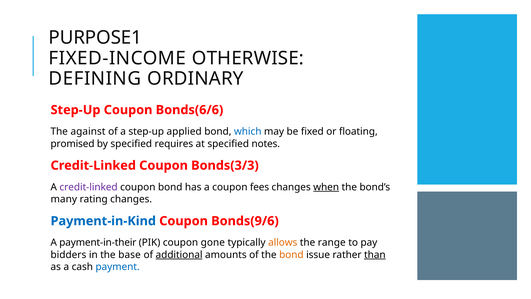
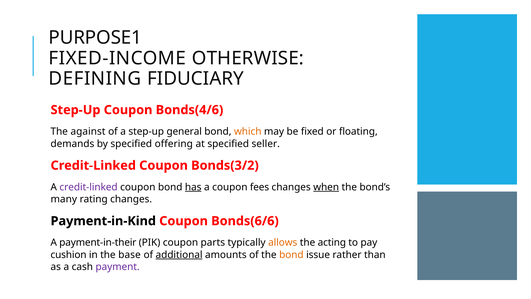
ORDINARY: ORDINARY -> FIDUCIARY
Bonds(6/6: Bonds(6/6 -> Bonds(4/6
applied: applied -> general
which colour: blue -> orange
promised: promised -> demands
requires: requires -> offering
notes: notes -> seller
Bonds(3/3: Bonds(3/3 -> Bonds(3/2
has underline: none -> present
Payment-in-Kind colour: blue -> black
Bonds(9/6: Bonds(9/6 -> Bonds(6/6
gone: gone -> parts
range: range -> acting
bidders: bidders -> cushion
than underline: present -> none
payment colour: blue -> purple
